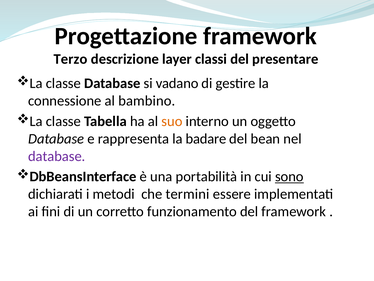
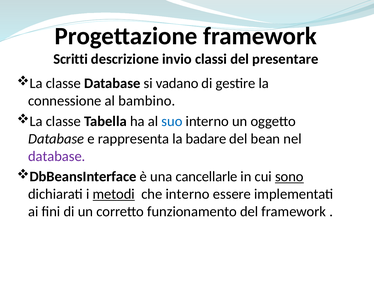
Terzo: Terzo -> Scritti
layer: layer -> invio
suo colour: orange -> blue
portabilità: portabilità -> cancellarle
metodi underline: none -> present
che termini: termini -> interno
